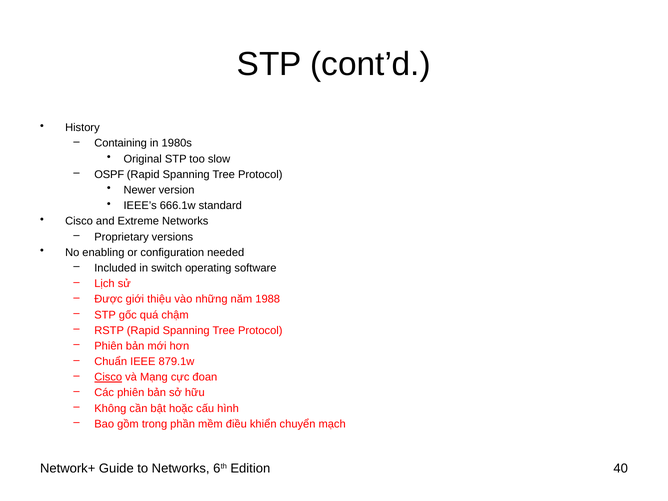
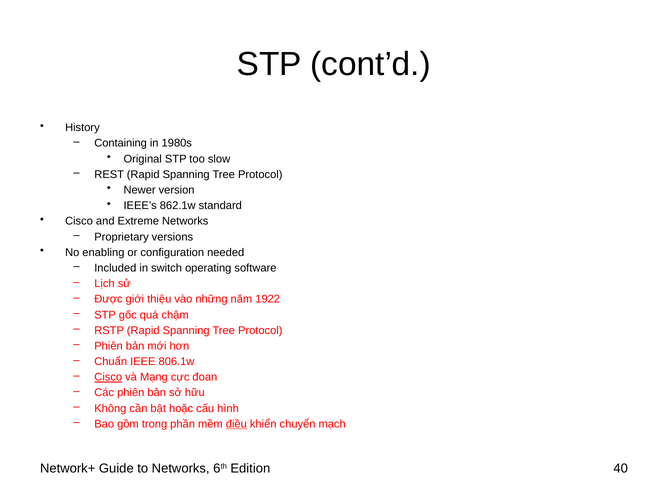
OSPF: OSPF -> REST
666.1w: 666.1w -> 862.1w
1988: 1988 -> 1922
879.1w: 879.1w -> 806.1w
điều underline: none -> present
